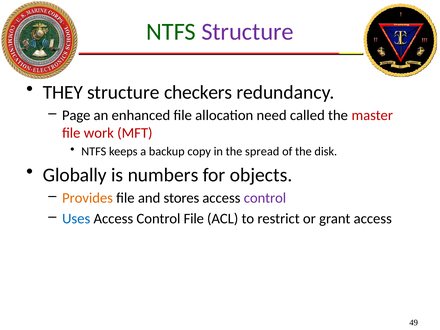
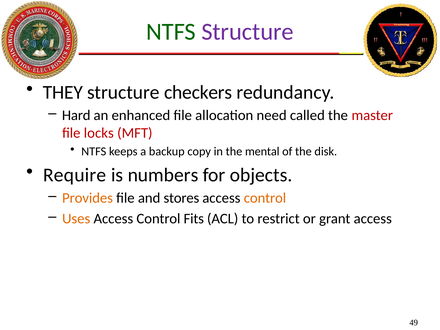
Page: Page -> Hard
work: work -> locks
spread: spread -> mental
Globally: Globally -> Require
control at (265, 198) colour: purple -> orange
Uses colour: blue -> orange
Control File: File -> Fits
